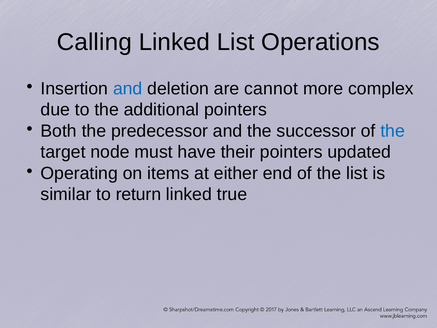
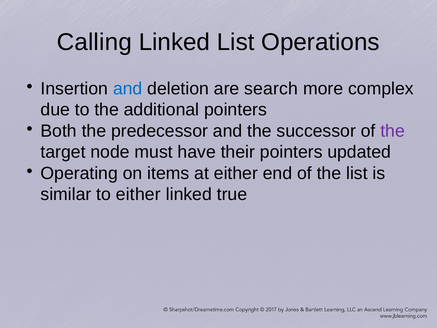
cannot: cannot -> search
the at (393, 131) colour: blue -> purple
to return: return -> either
